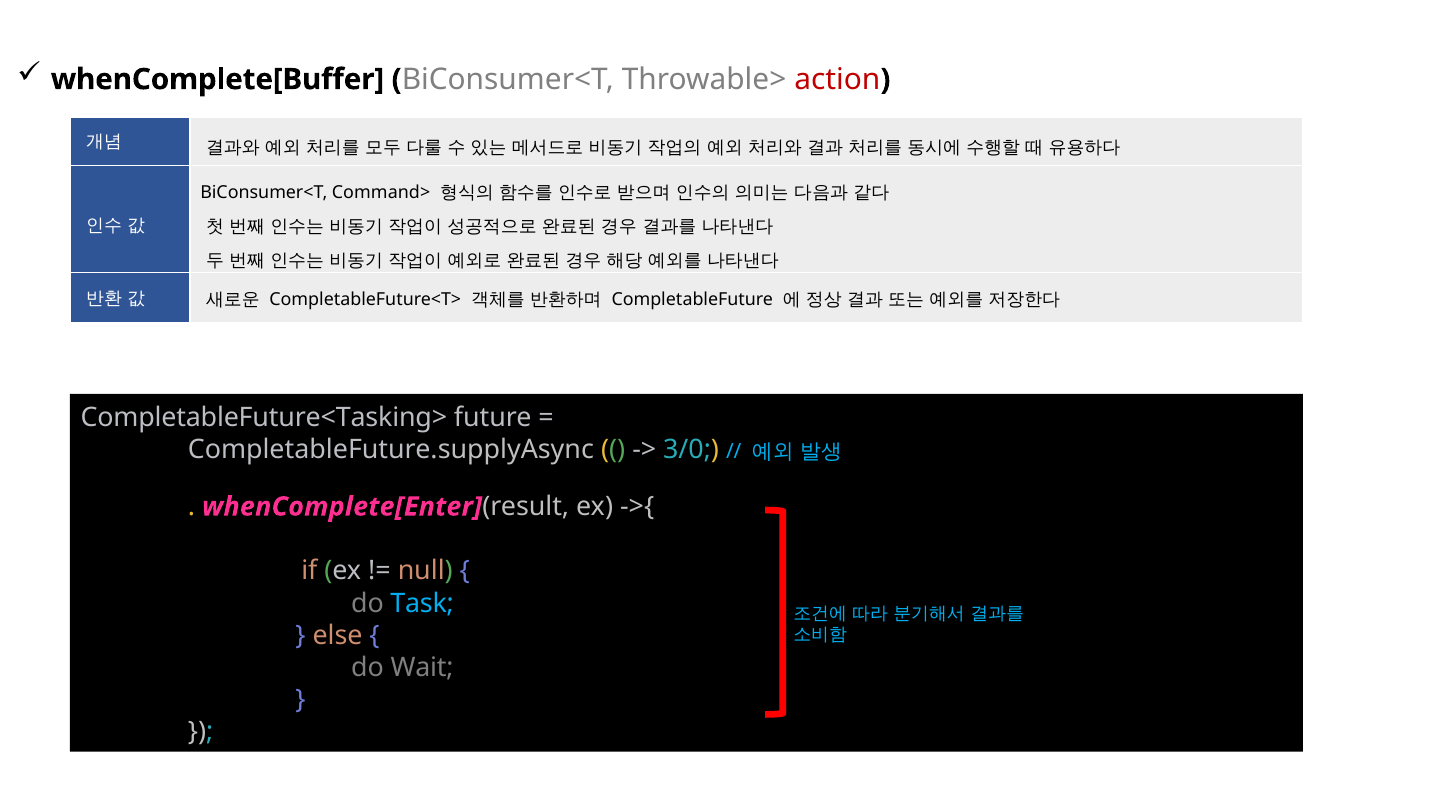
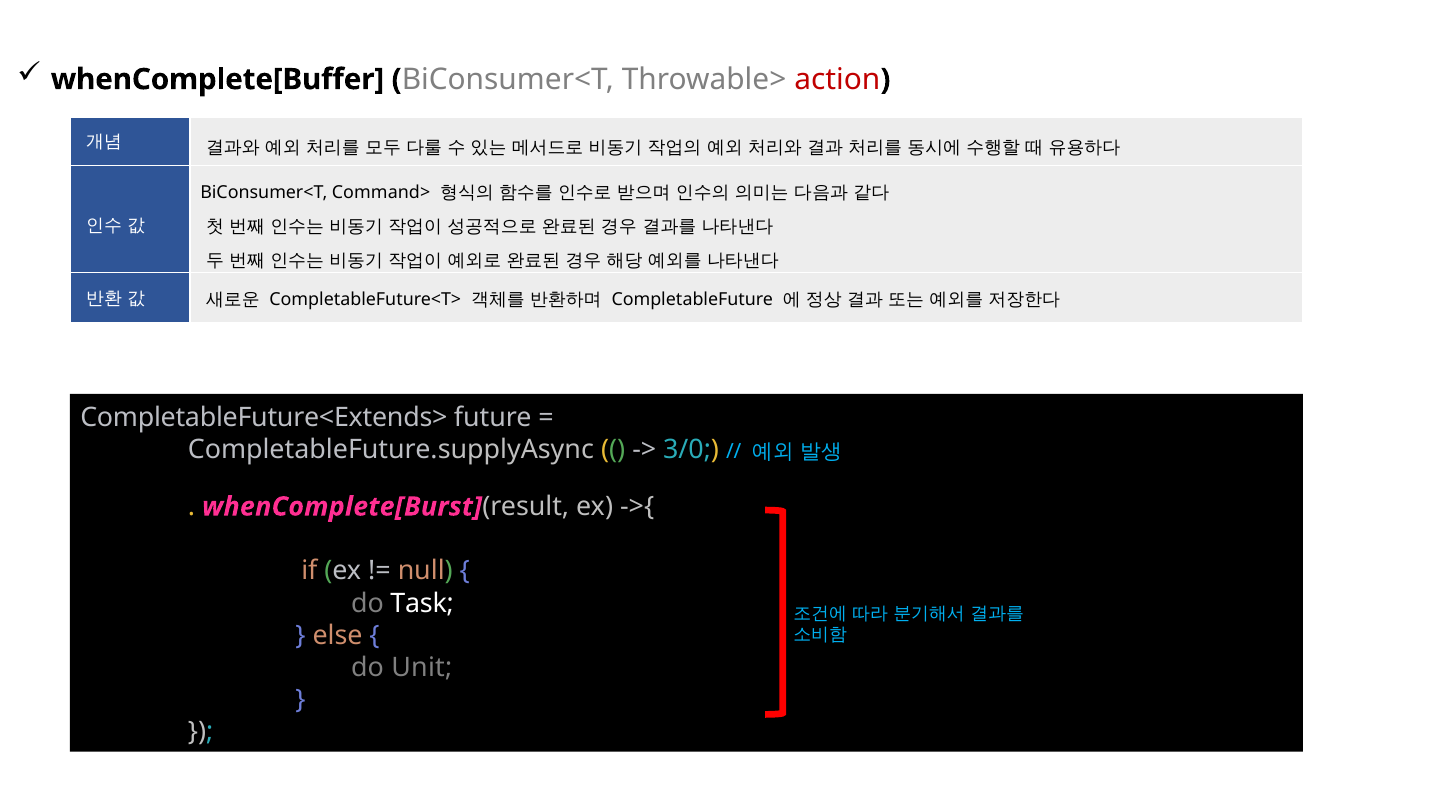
CompletableFuture<Tasking>: CompletableFuture<Tasking> -> CompletableFuture<Extends>
whenComplete[Enter: whenComplete[Enter -> whenComplete[Burst
Task colour: light blue -> white
Wait: Wait -> Unit
